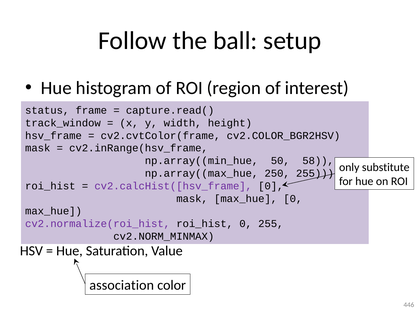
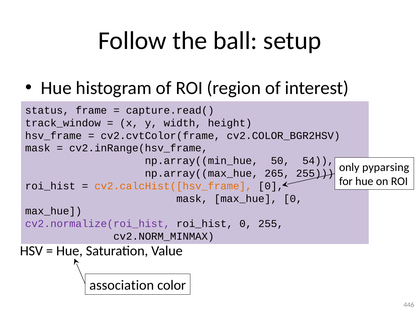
58: 58 -> 54
substitute: substitute -> pyparsing
250: 250 -> 265
cv2.calcHist([hsv_frame colour: purple -> orange
